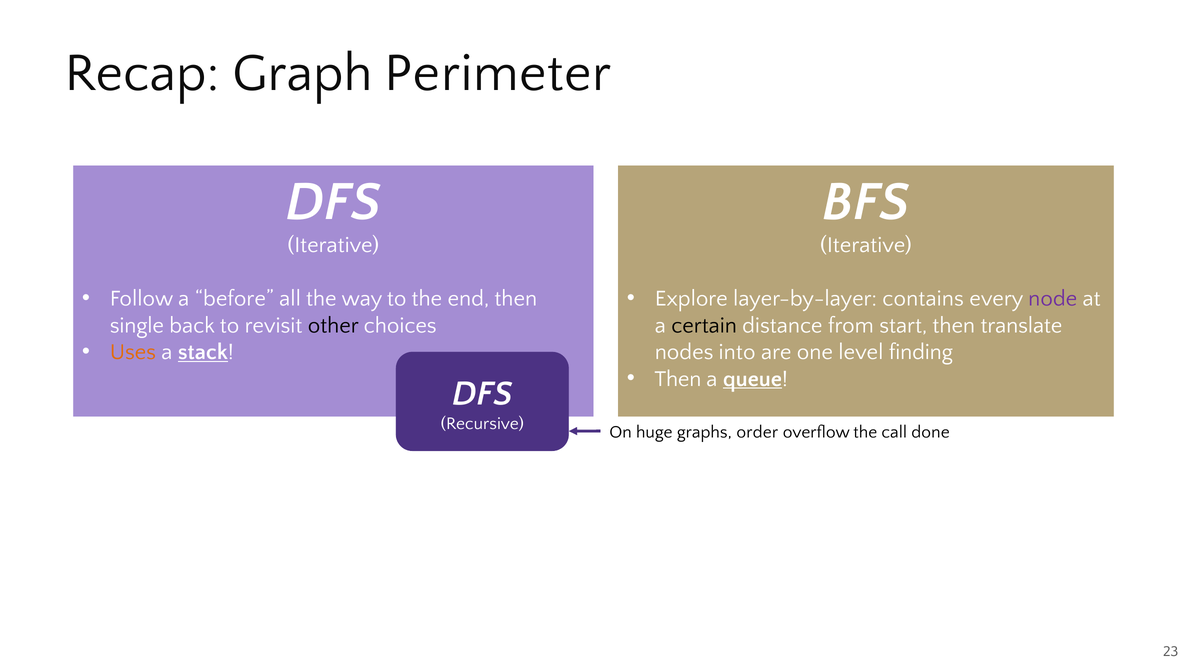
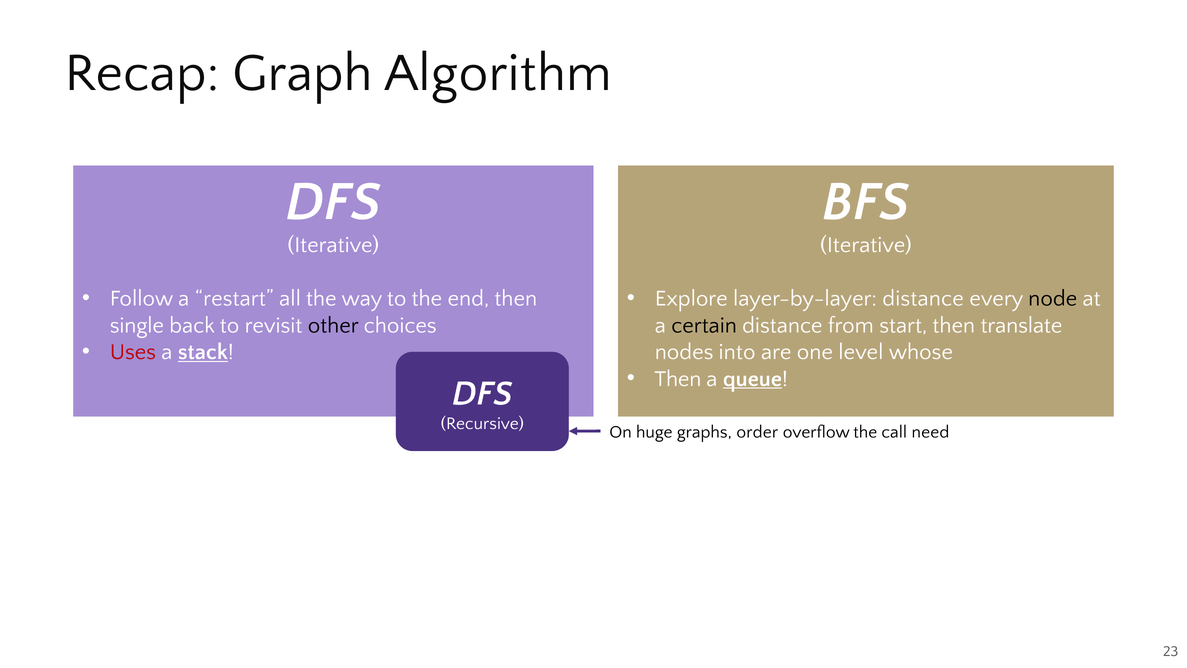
Perimeter: Perimeter -> Algorithm
before: before -> restart
layer-by-layer contains: contains -> distance
node colour: purple -> black
Uses colour: orange -> red
finding: finding -> whose
done: done -> need
